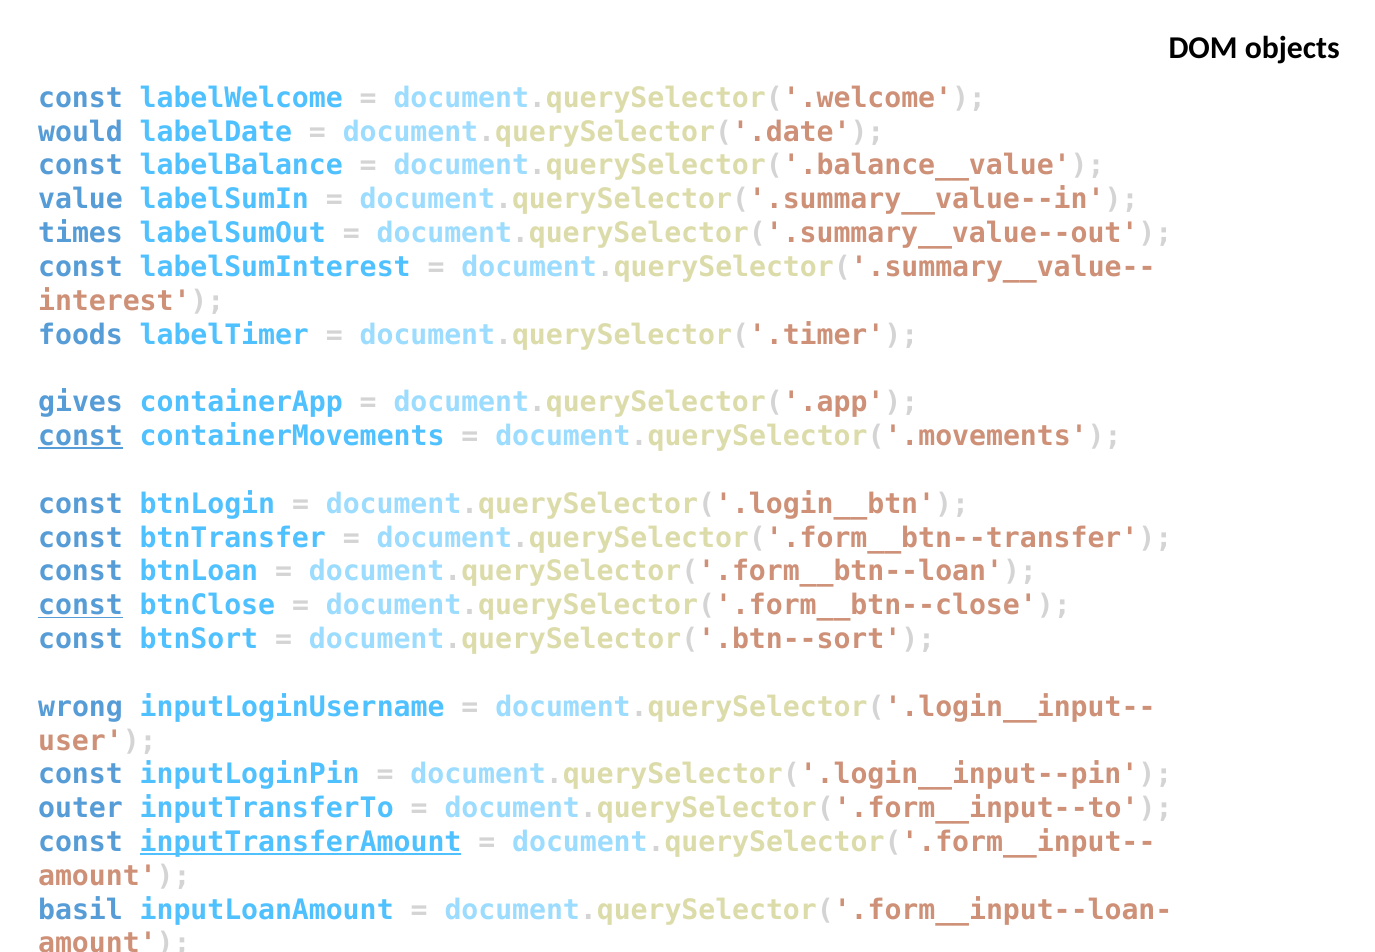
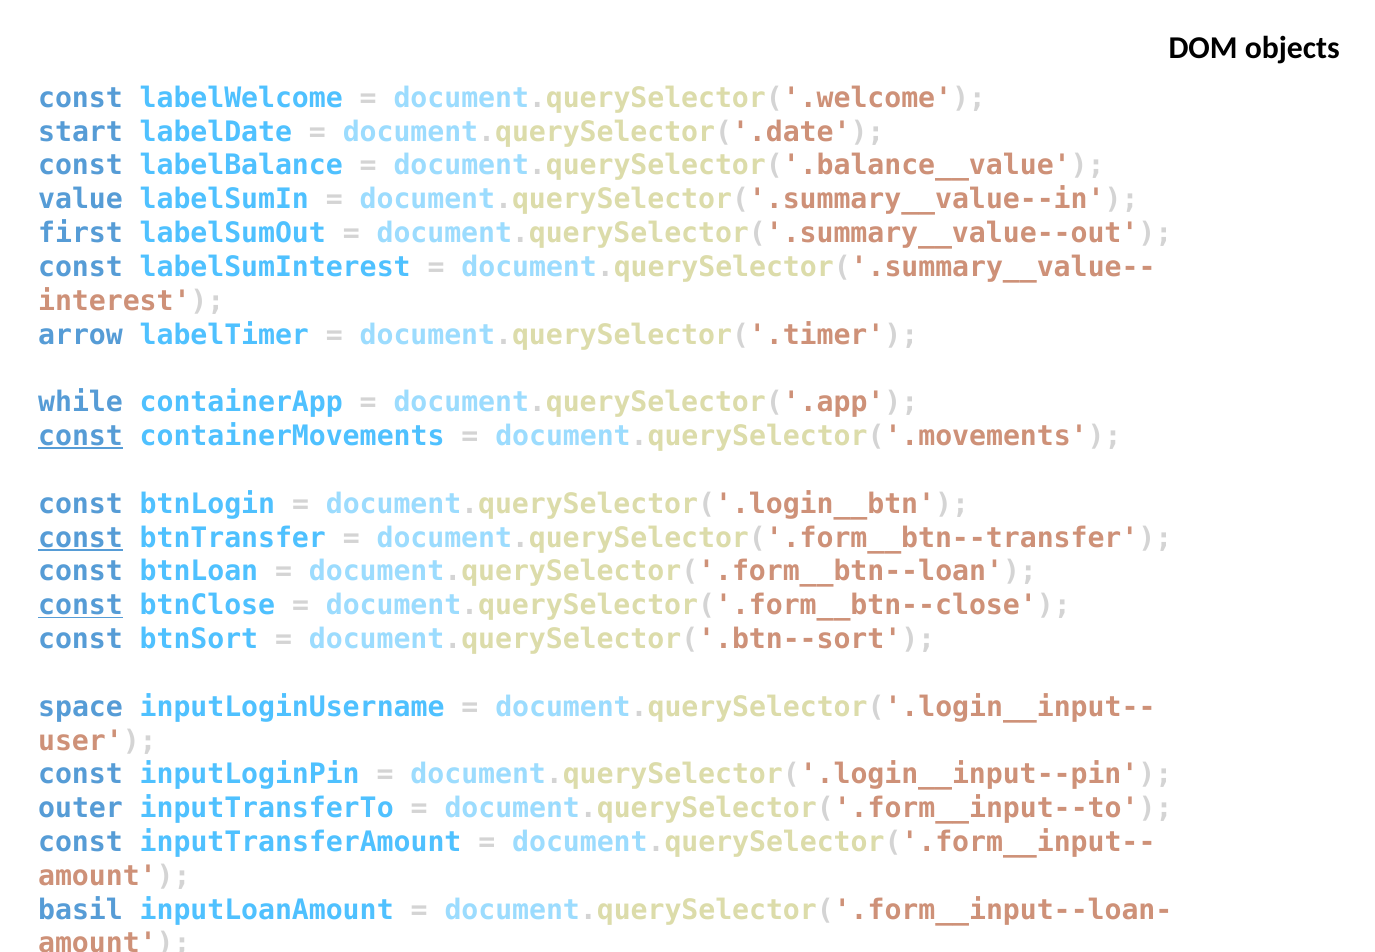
would: would -> start
times: times -> first
foods: foods -> arrow
gives: gives -> while
const at (81, 538) underline: none -> present
wrong: wrong -> space
inputTransferAmount underline: present -> none
